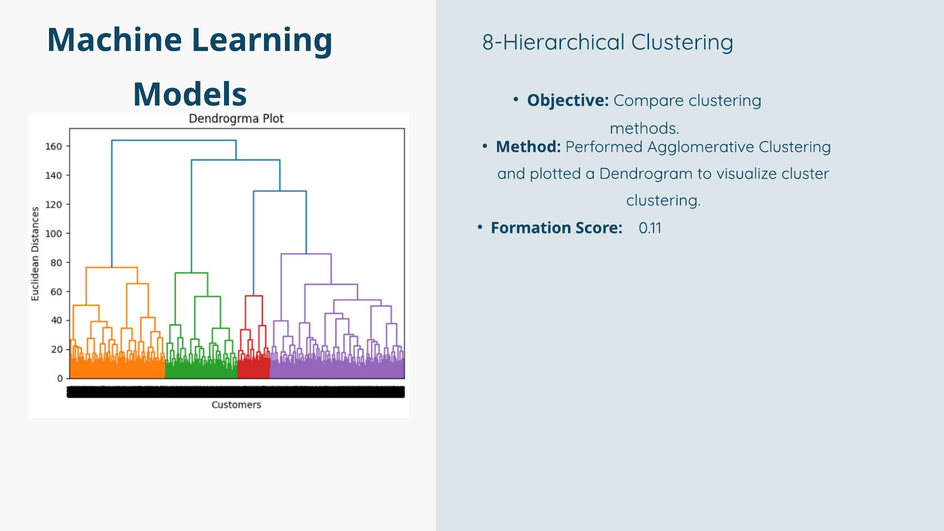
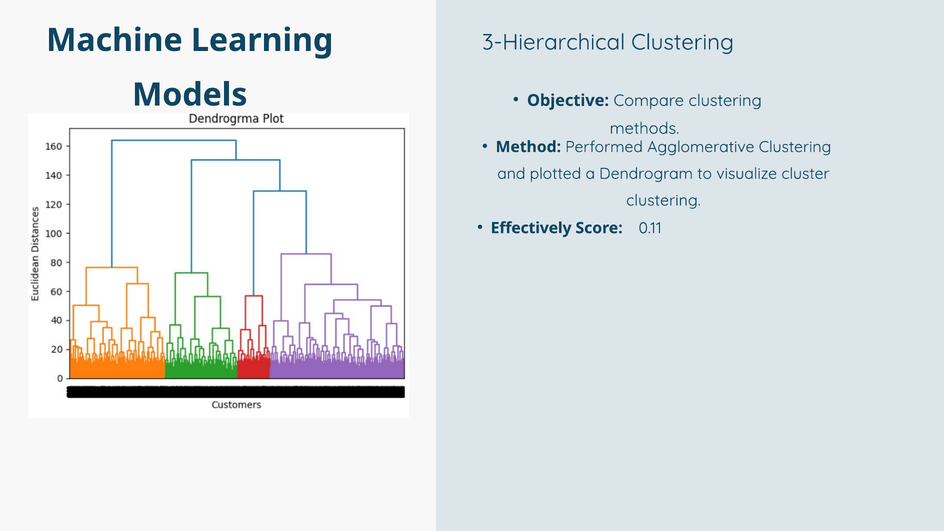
8-Hierarchical: 8-Hierarchical -> 3-Hierarchical
Formation: Formation -> Effectively
